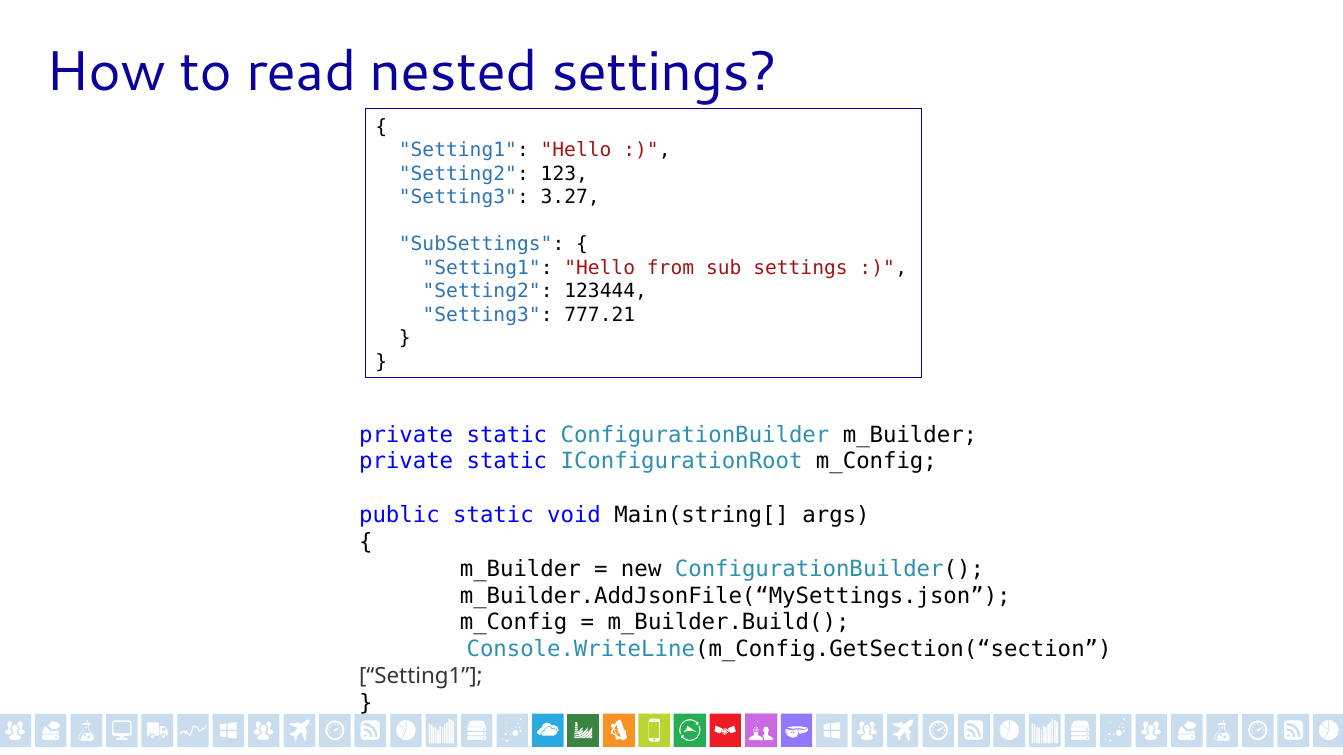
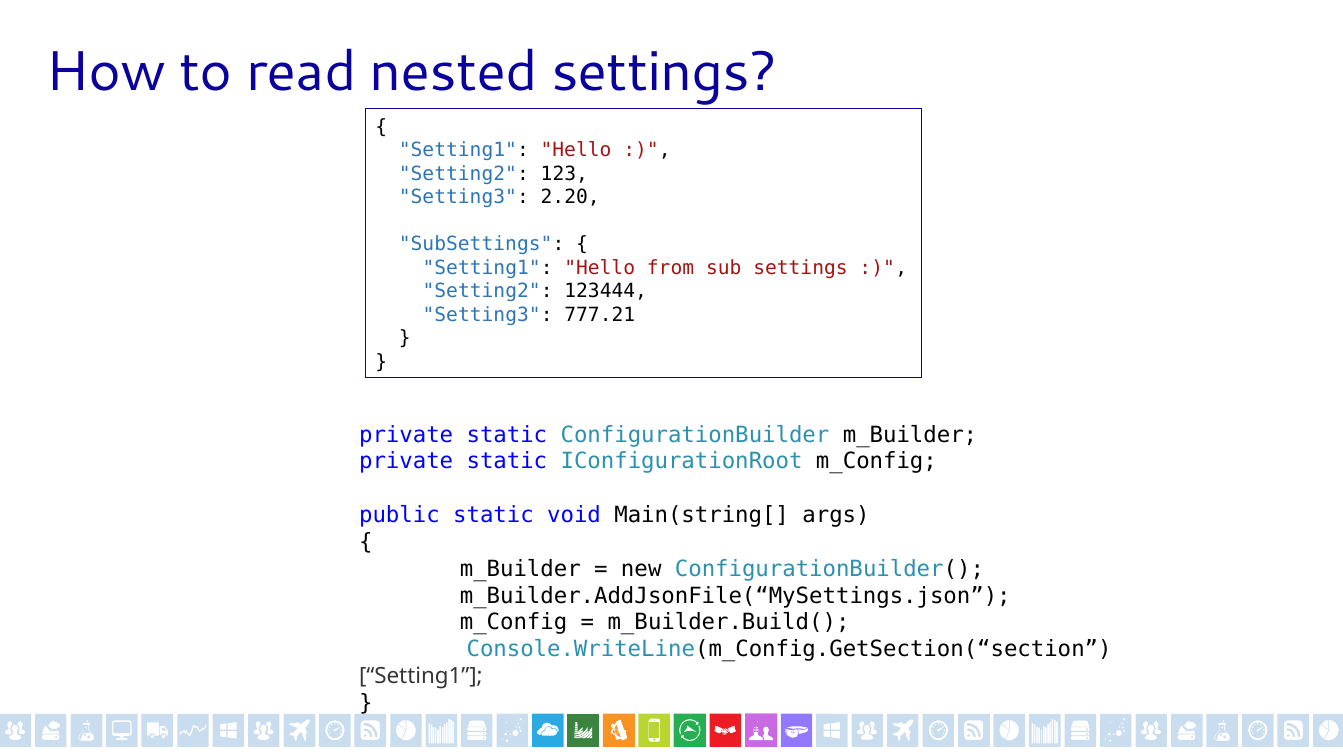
3.27: 3.27 -> 2.20
